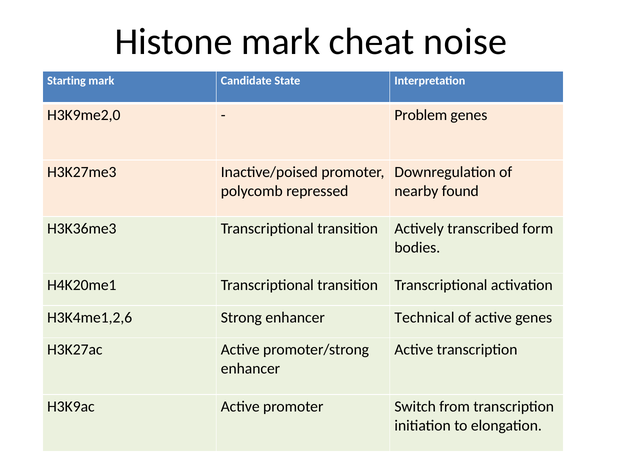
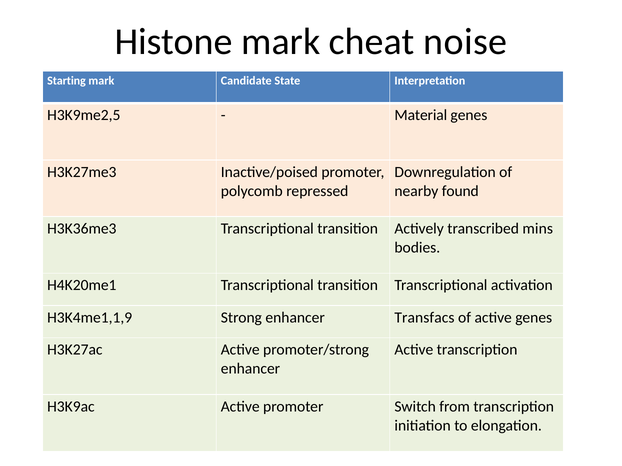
H3K9me2,0: H3K9me2,0 -> H3K9me2,5
Problem: Problem -> Material
form: form -> mins
H3K4me1,2,6: H3K4me1,2,6 -> H3K4me1,1,9
Technical: Technical -> Transfacs
